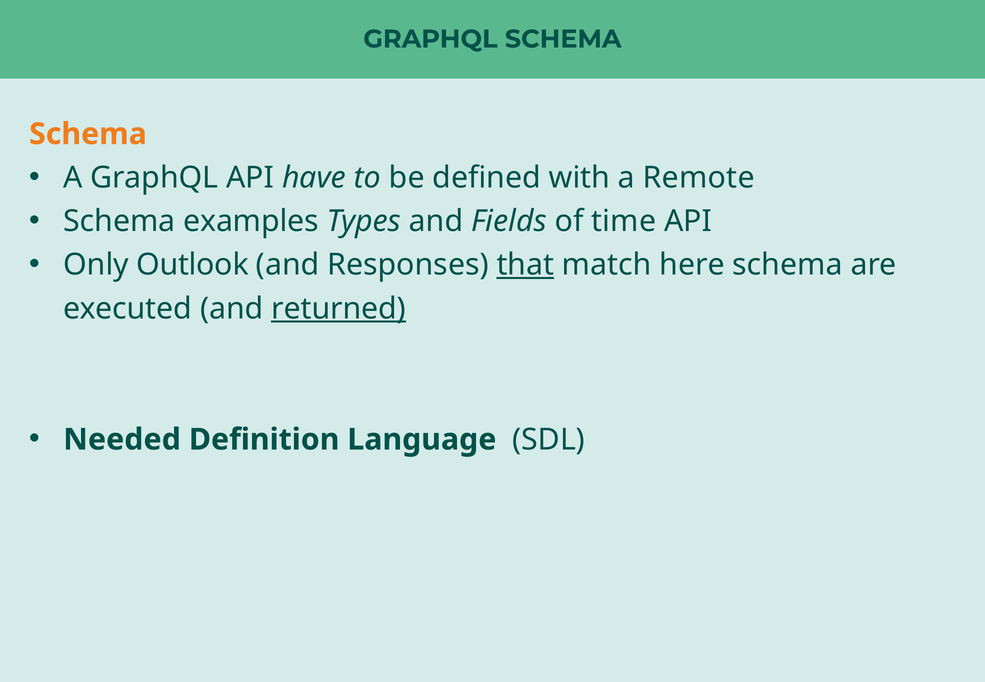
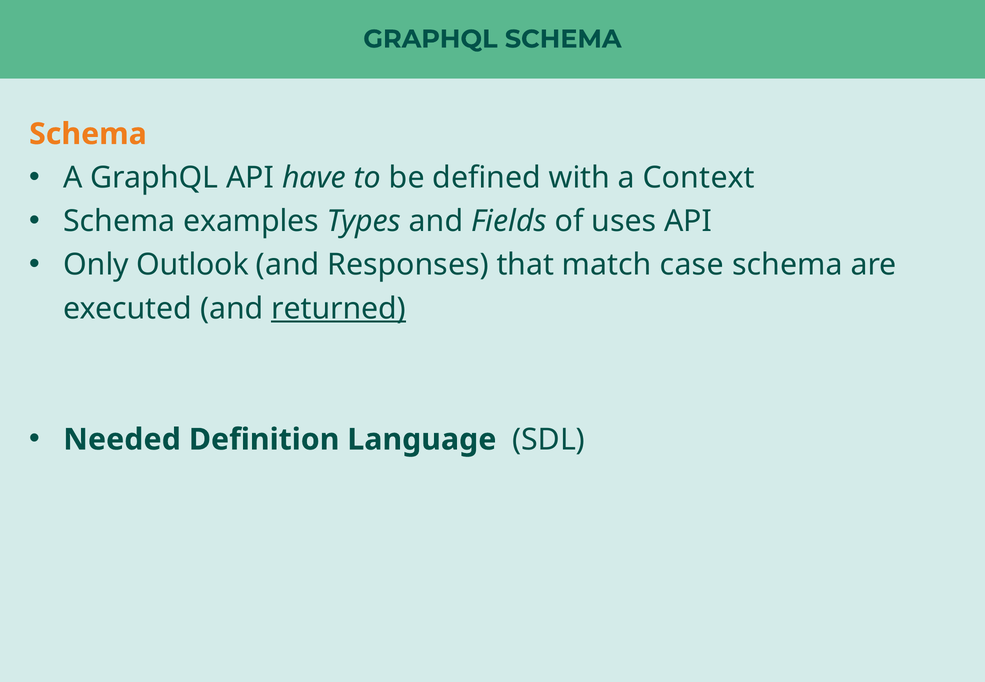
Remote: Remote -> Context
time: time -> uses
that underline: present -> none
here: here -> case
